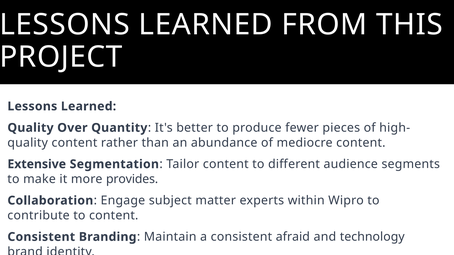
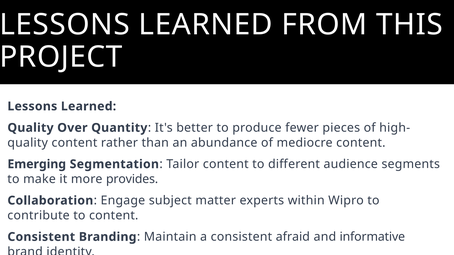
Extensive: Extensive -> Emerging
technology: technology -> informative
